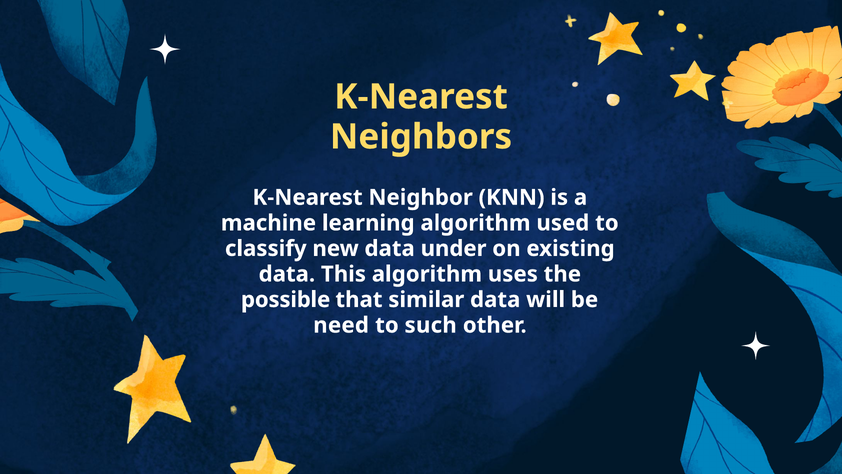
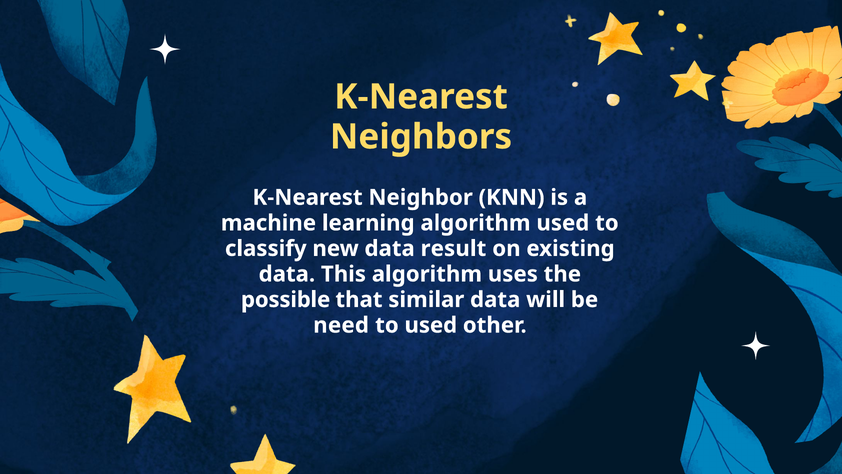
under: under -> result
to such: such -> used
